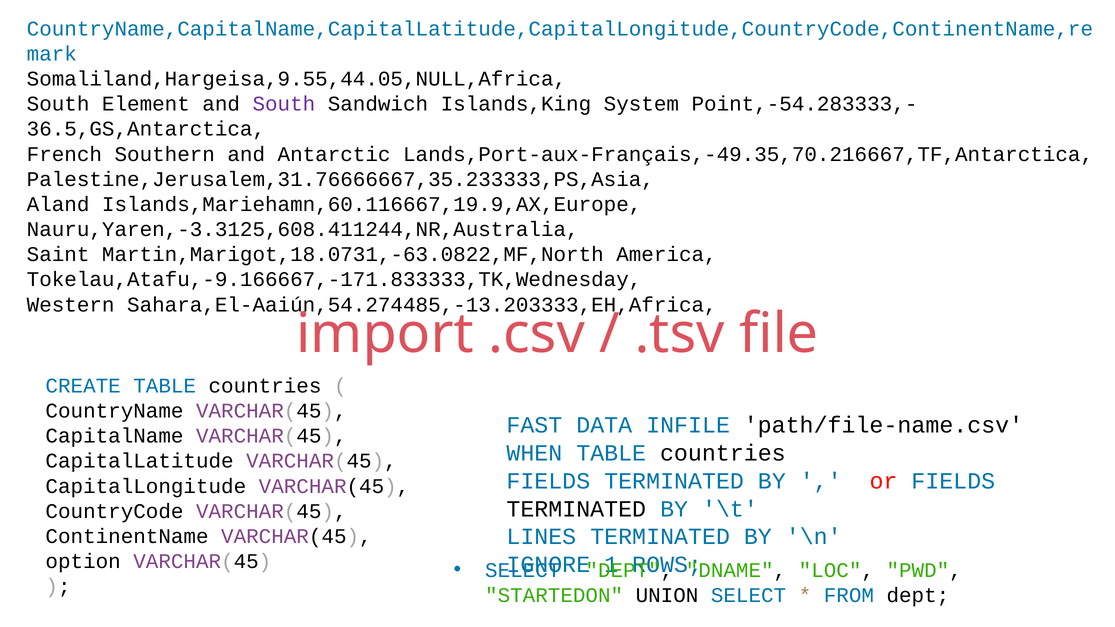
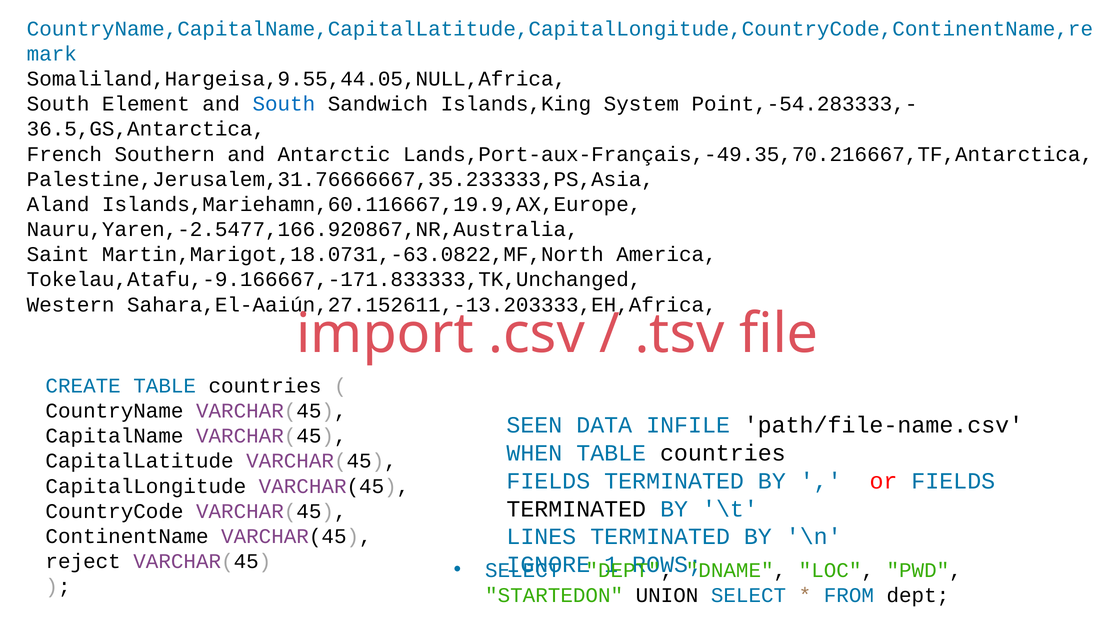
South at (284, 104) colour: purple -> blue
Nauru,Yaren,-3.3125,608.411244,NR,Australia: Nauru,Yaren,-3.3125,608.411244,NR,Australia -> Nauru,Yaren,-2.5477,166.920867,NR,Australia
Tokelau,Atafu,-9.166667,-171.833333,TK,Wednesday: Tokelau,Atafu,-9.166667,-171.833333,TK,Wednesday -> Tokelau,Atafu,-9.166667,-171.833333,TK,Unchanged
Sahara,El-Aaiún,54.274485,-13.203333,EH,Africa: Sahara,El-Aaiún,54.274485,-13.203333,EH,Africa -> Sahara,El-Aaiún,27.152611,-13.203333,EH,Africa
FAST: FAST -> SEEN
option: option -> reject
